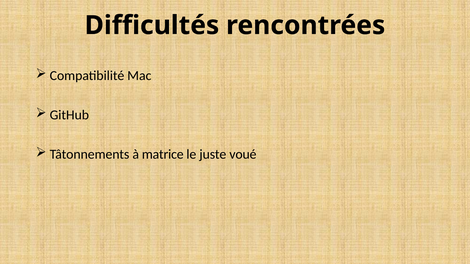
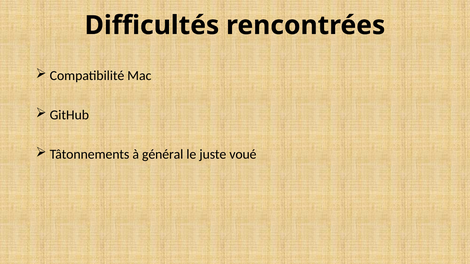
matrice: matrice -> général
